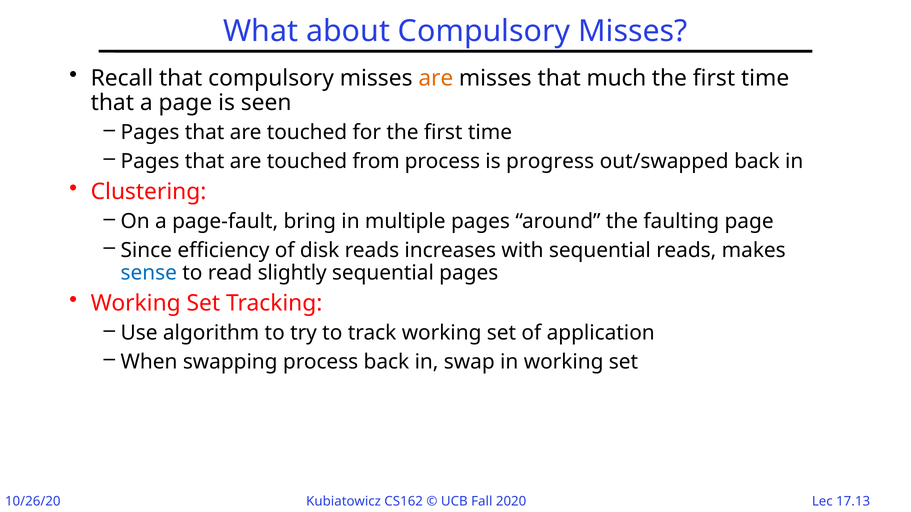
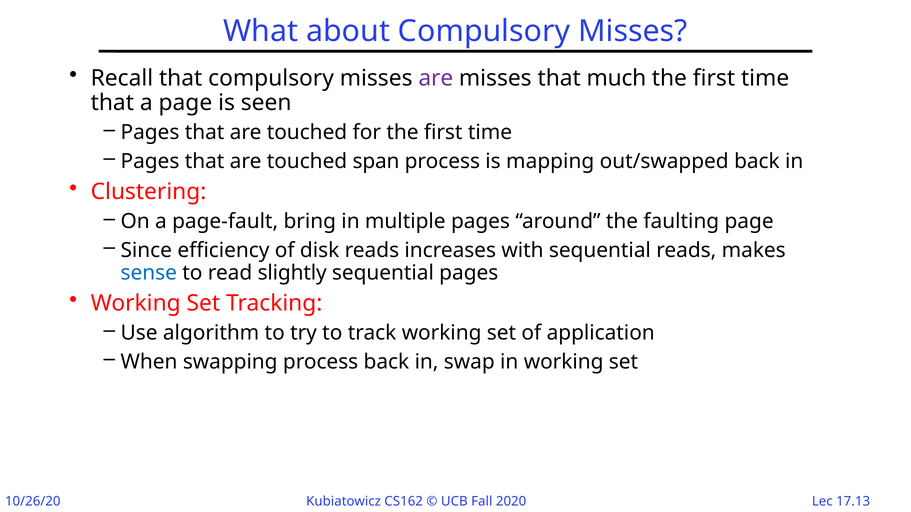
are at (436, 78) colour: orange -> purple
from: from -> span
progress: progress -> mapping
